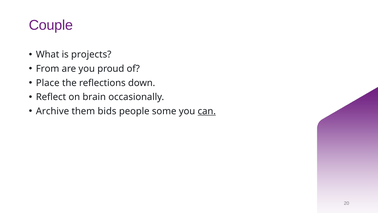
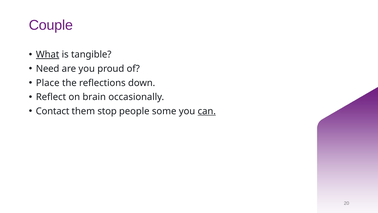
What underline: none -> present
projects: projects -> tangible
From: From -> Need
Archive: Archive -> Contact
bids: bids -> stop
